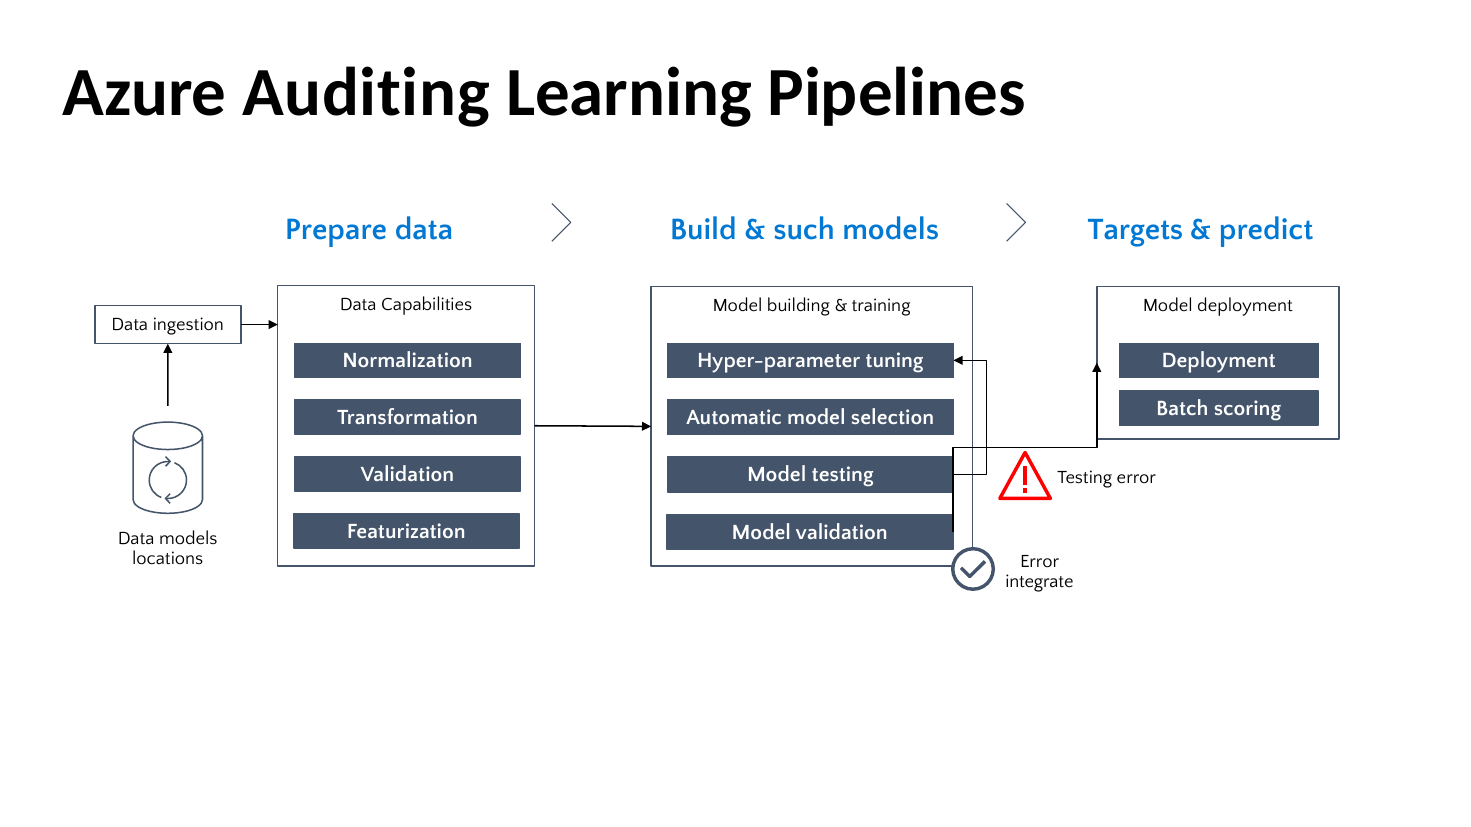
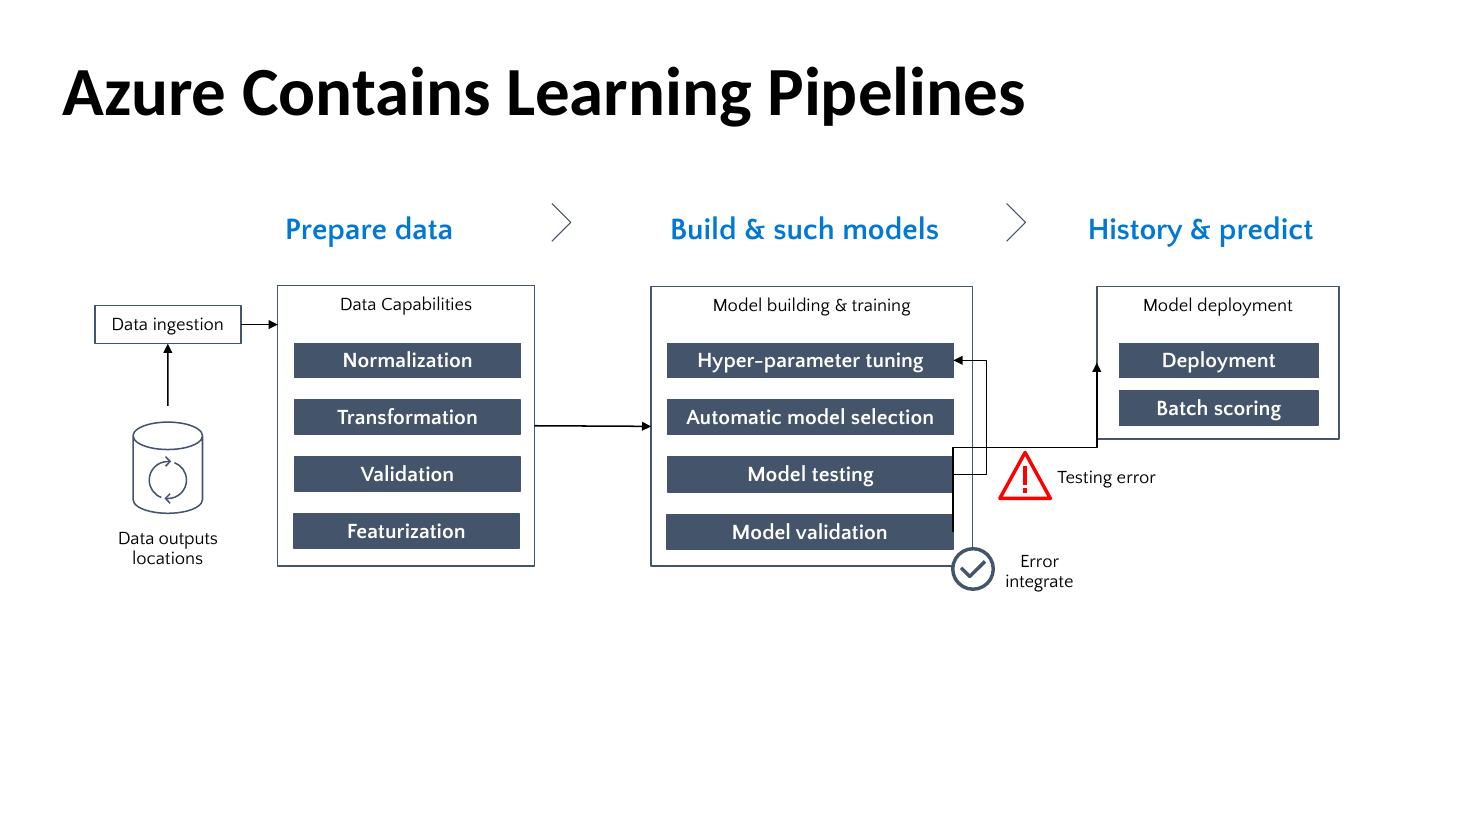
Auditing: Auditing -> Contains
Targets: Targets -> History
Data models: models -> outputs
